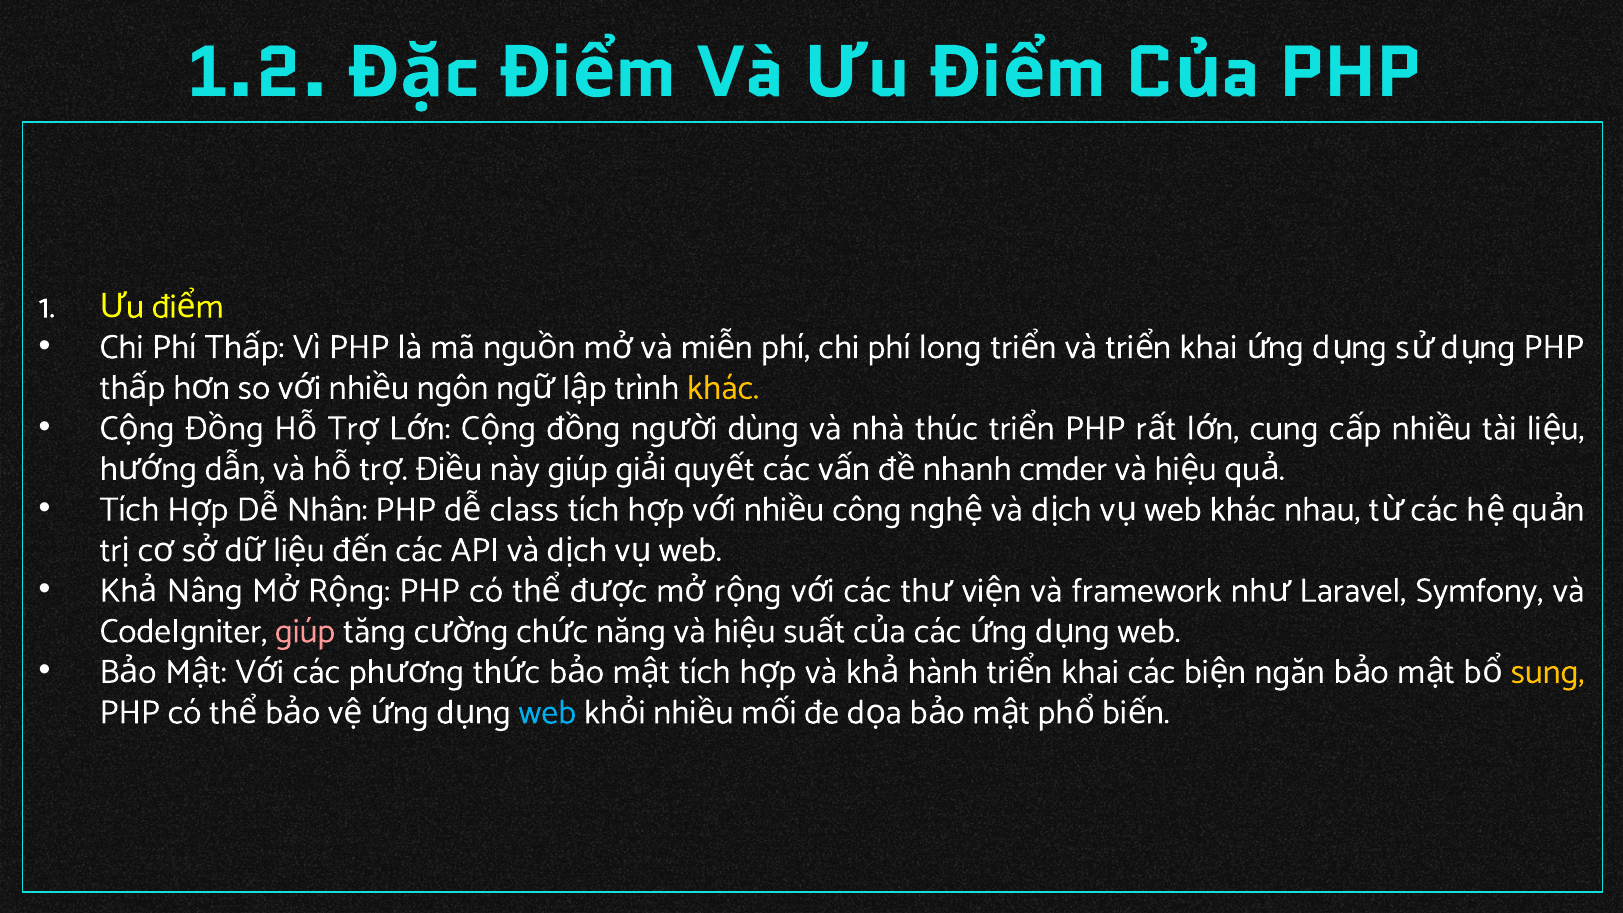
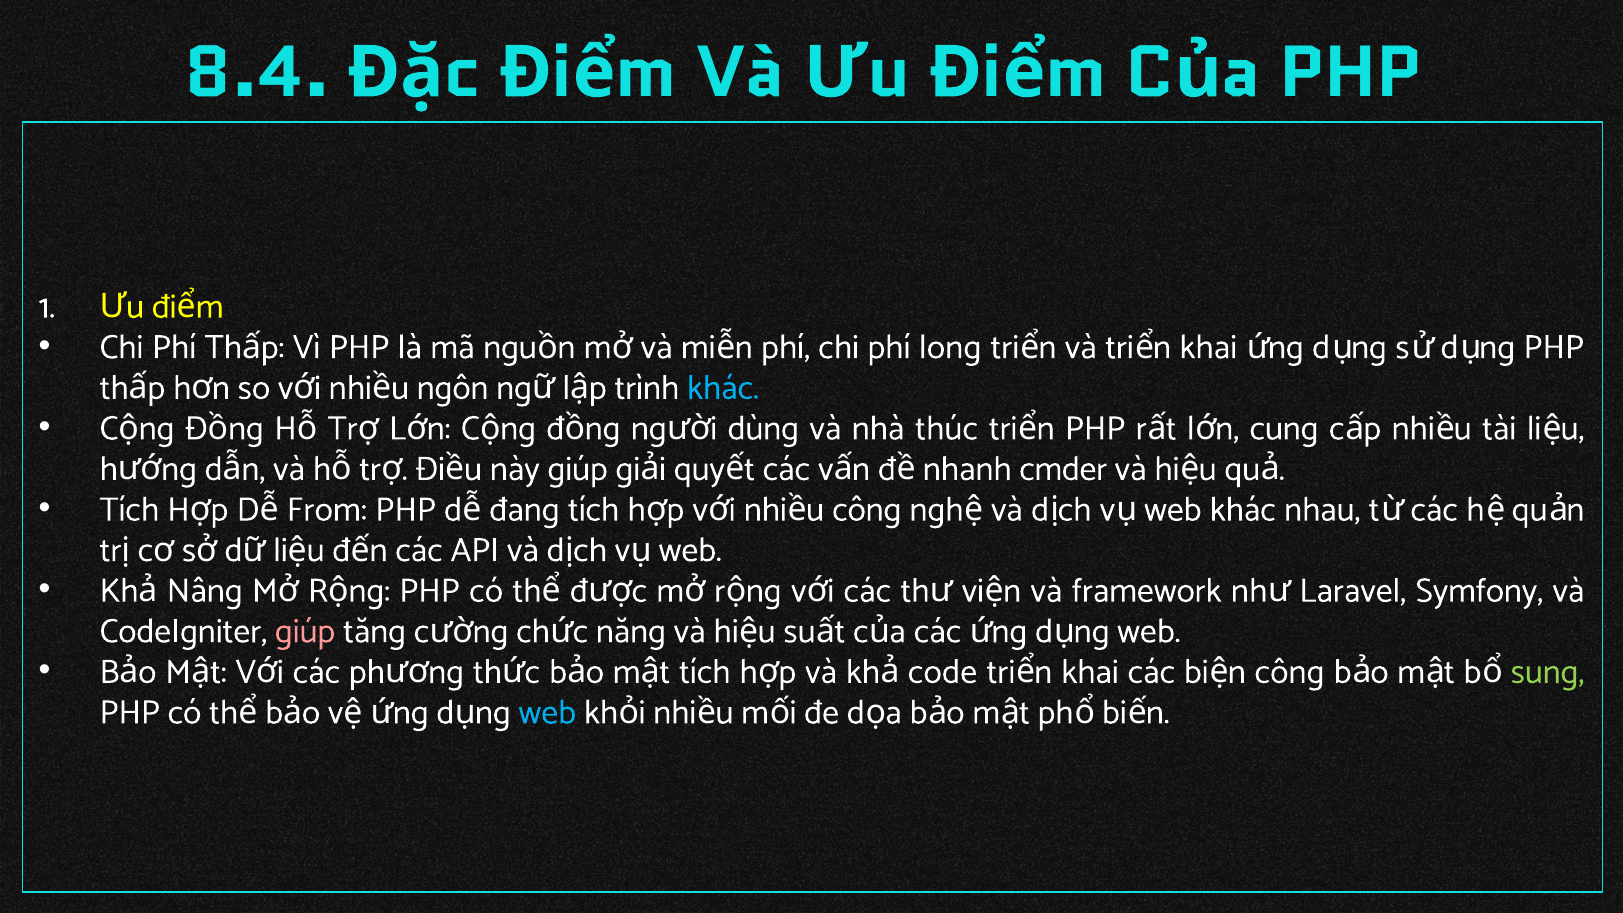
1.2: 1.2 -> 8.4
khác at (723, 388) colour: yellow -> light blue
Nhân: Nhân -> From
class: class -> đang
hành: hành -> code
ngăn at (1290, 672): ngăn -> công
sung colour: yellow -> light green
